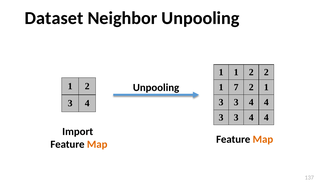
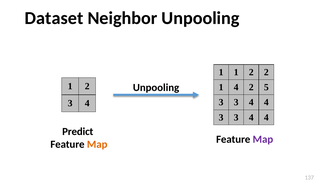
1 7: 7 -> 4
1 at (266, 87): 1 -> 5
Import: Import -> Predict
Map at (263, 139) colour: orange -> purple
